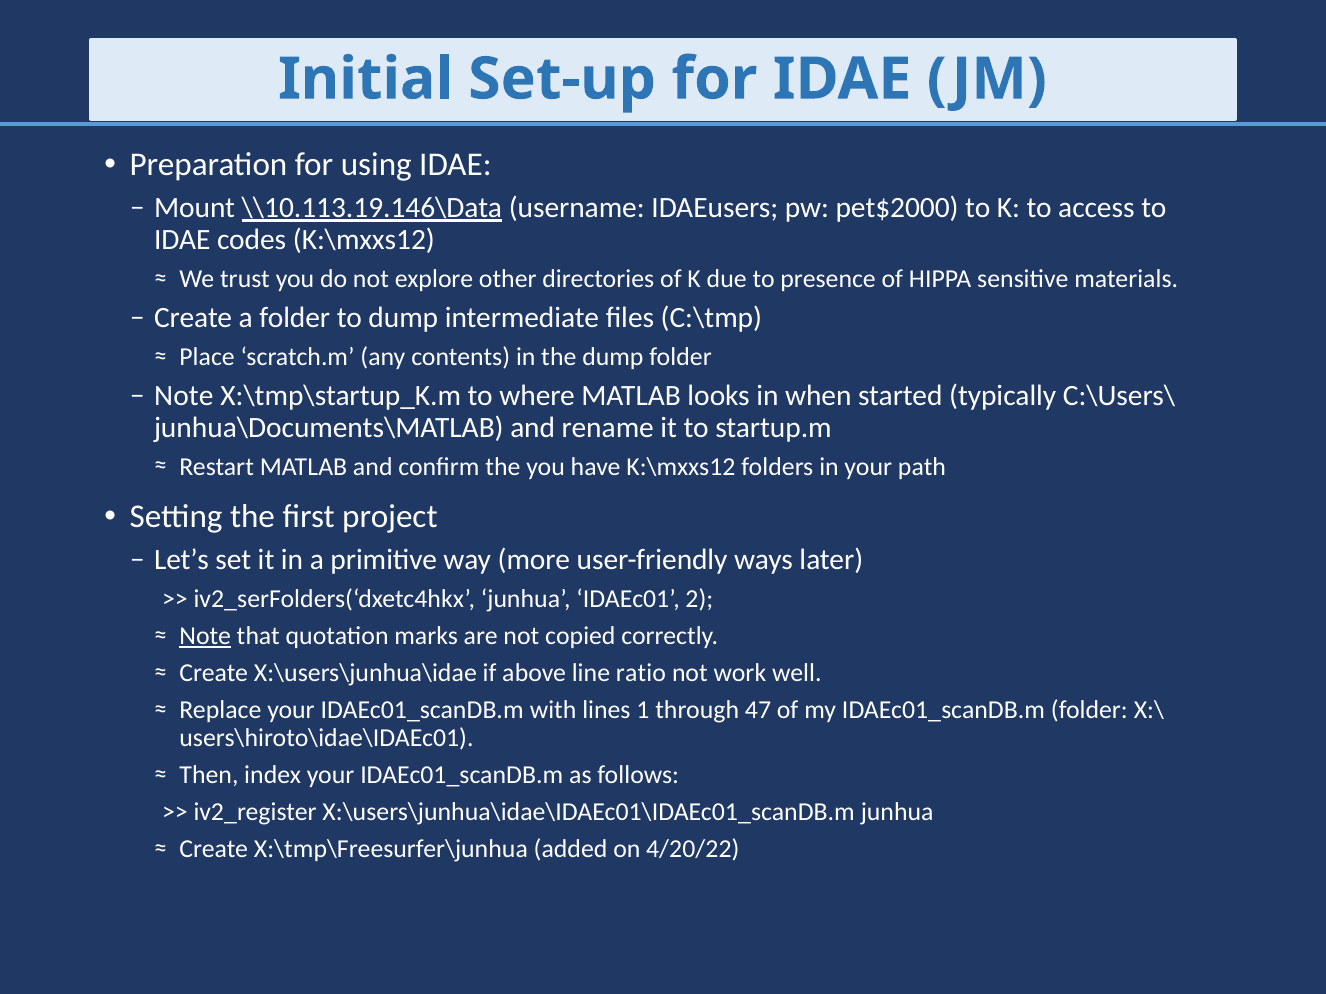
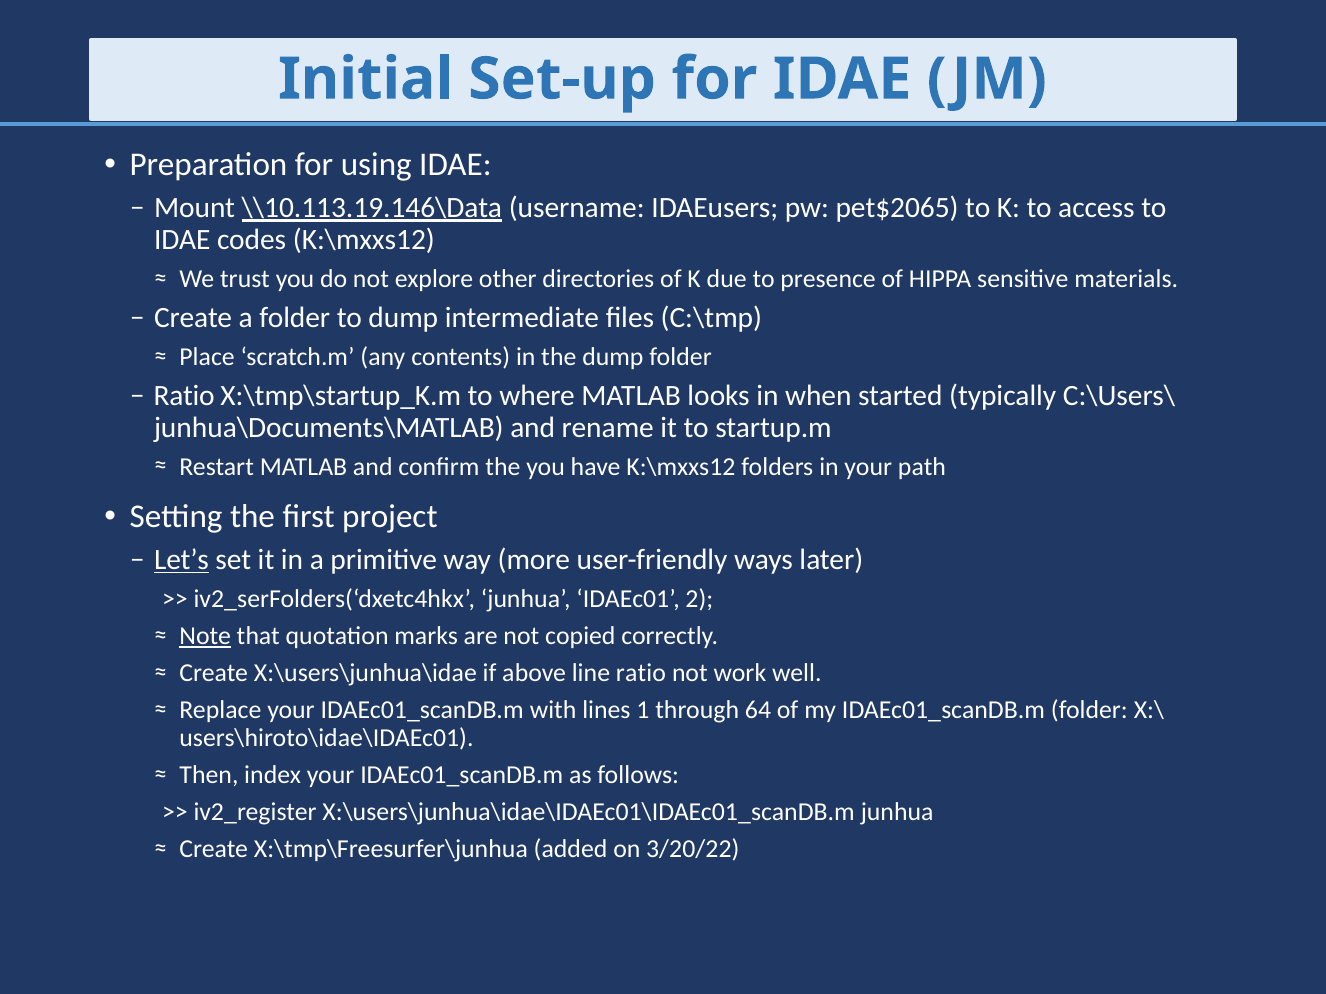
pet$2000: pet$2000 -> pet$2065
Note at (184, 396): Note -> Ratio
Let’s underline: none -> present
47: 47 -> 64
4/20/22: 4/20/22 -> 3/20/22
